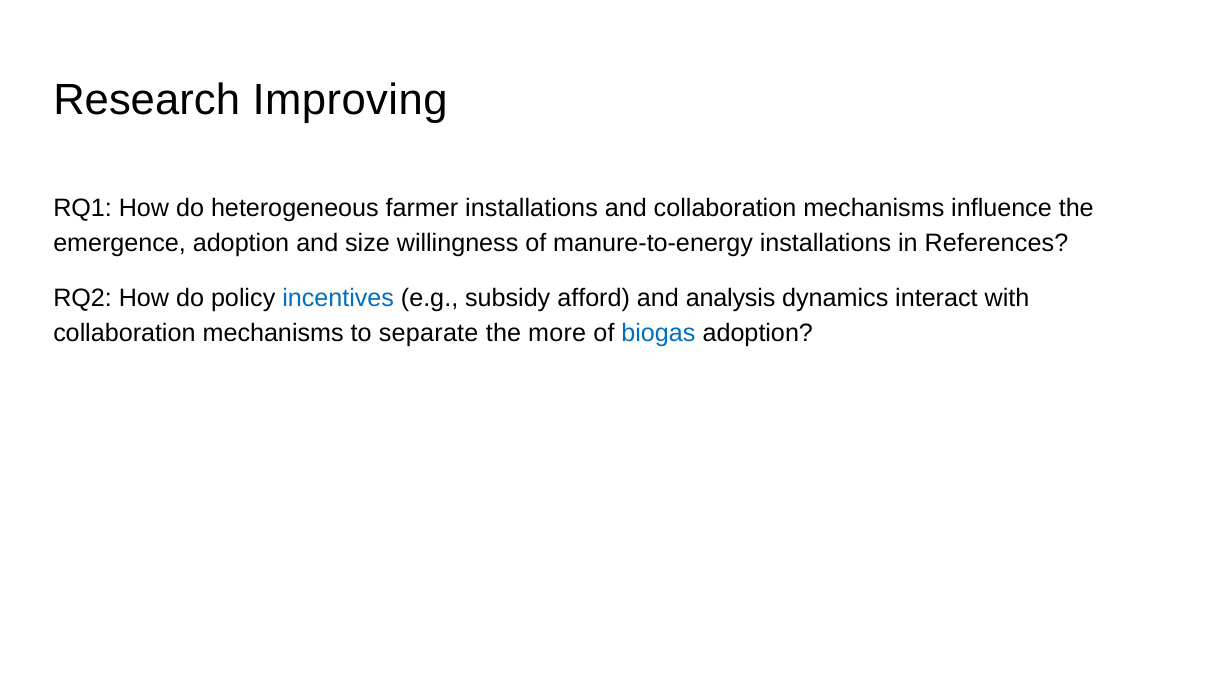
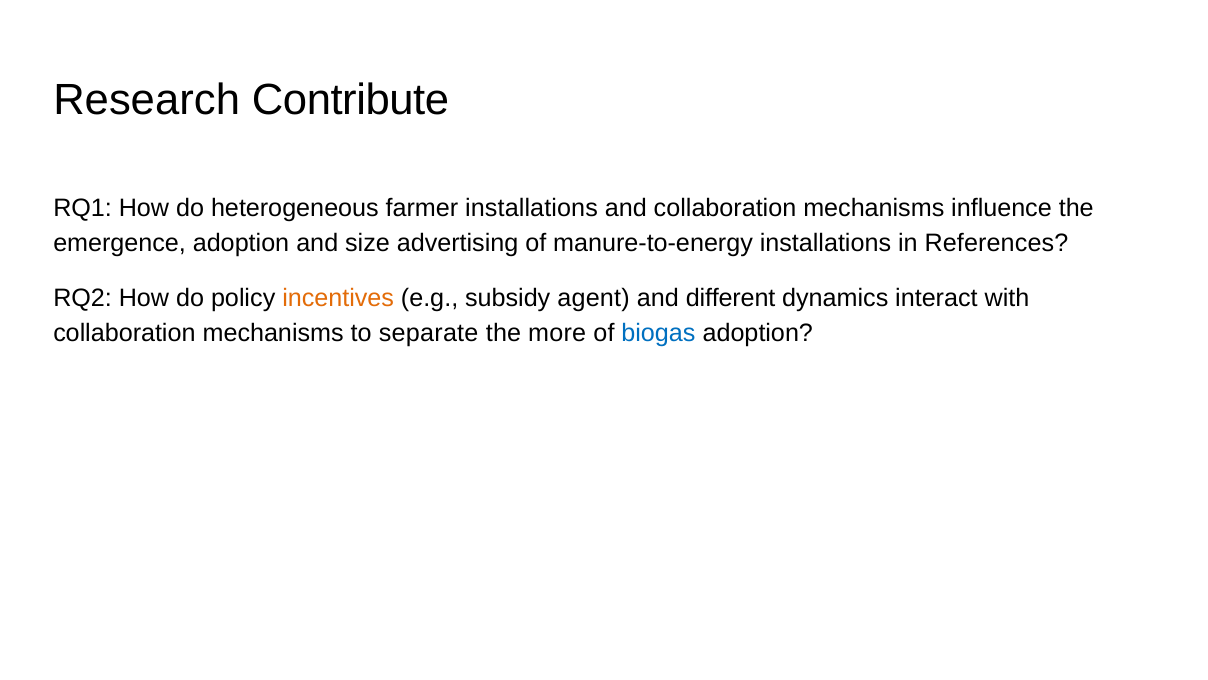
Improving: Improving -> Contribute
willingness: willingness -> advertising
incentives colour: blue -> orange
afford: afford -> agent
analysis: analysis -> different
